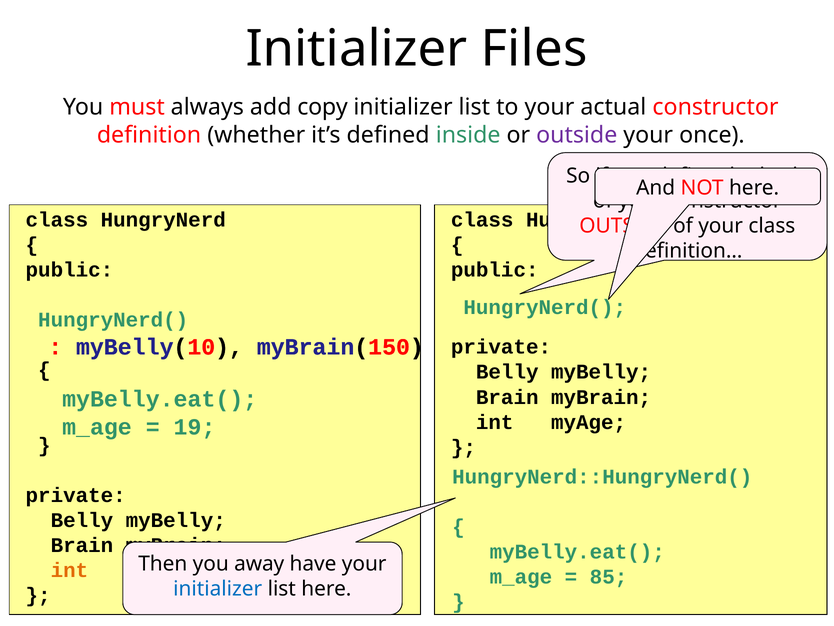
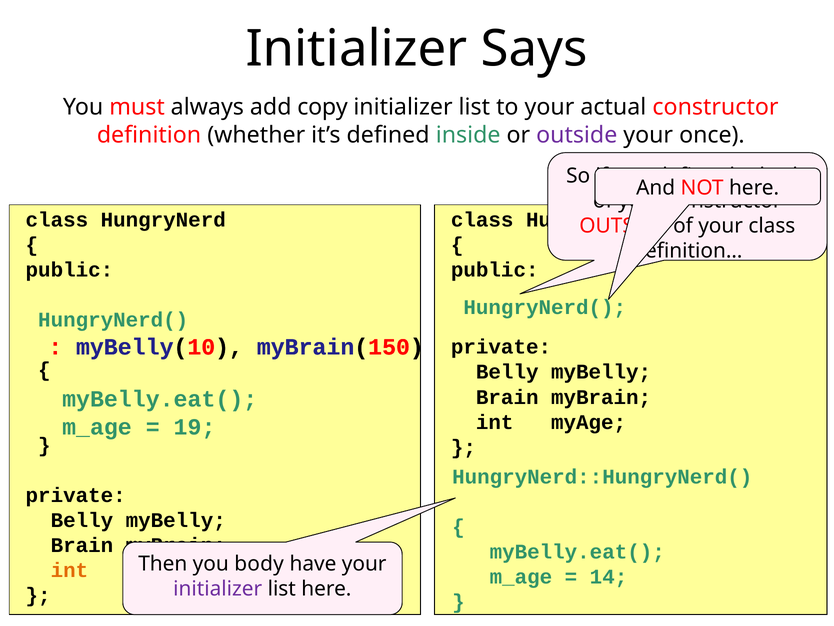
Files: Files -> Says
you away: away -> body
85: 85 -> 14
initializer at (218, 588) colour: blue -> purple
